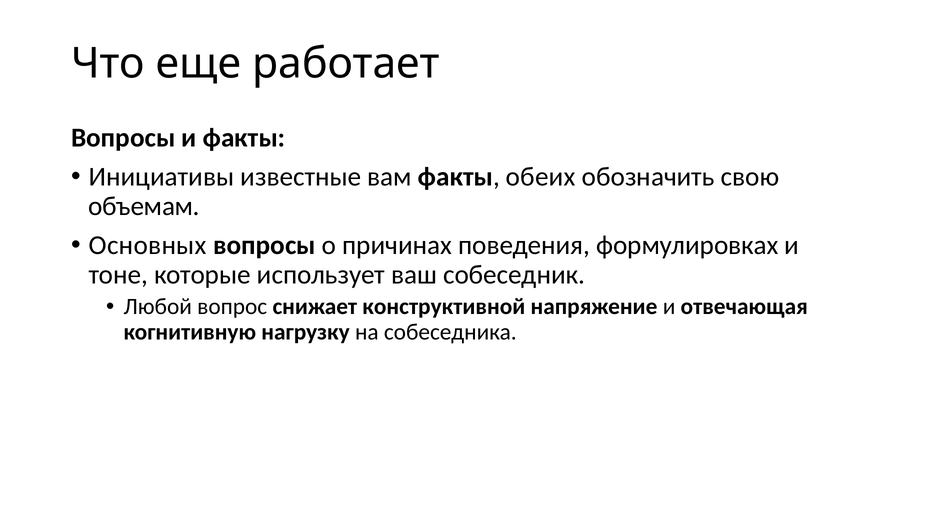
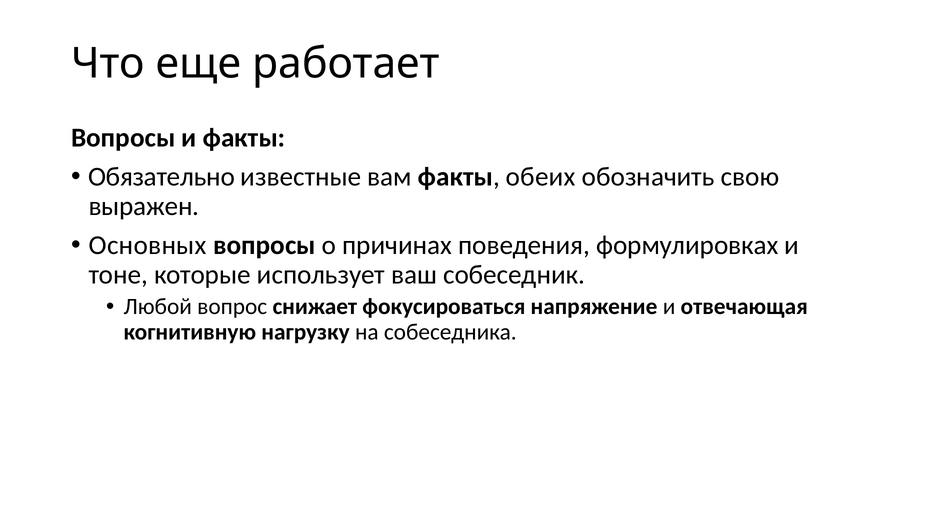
Инициативы: Инициативы -> Обязательно
объемам: объемам -> выражен
конструктивной: конструктивной -> фокусироваться
